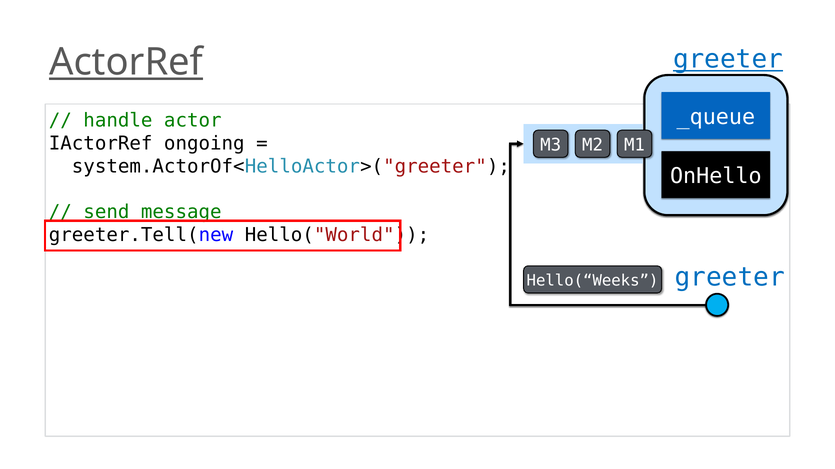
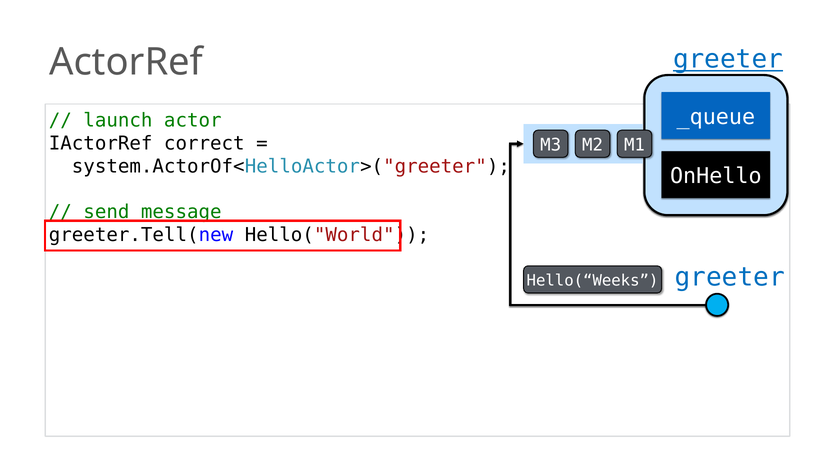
ActorRef underline: present -> none
handle: handle -> launch
ongoing: ongoing -> correct
